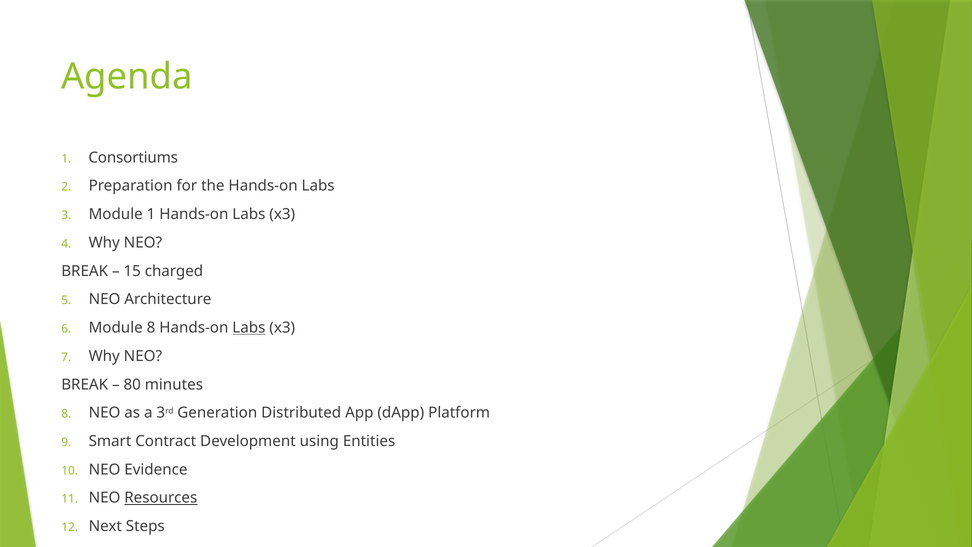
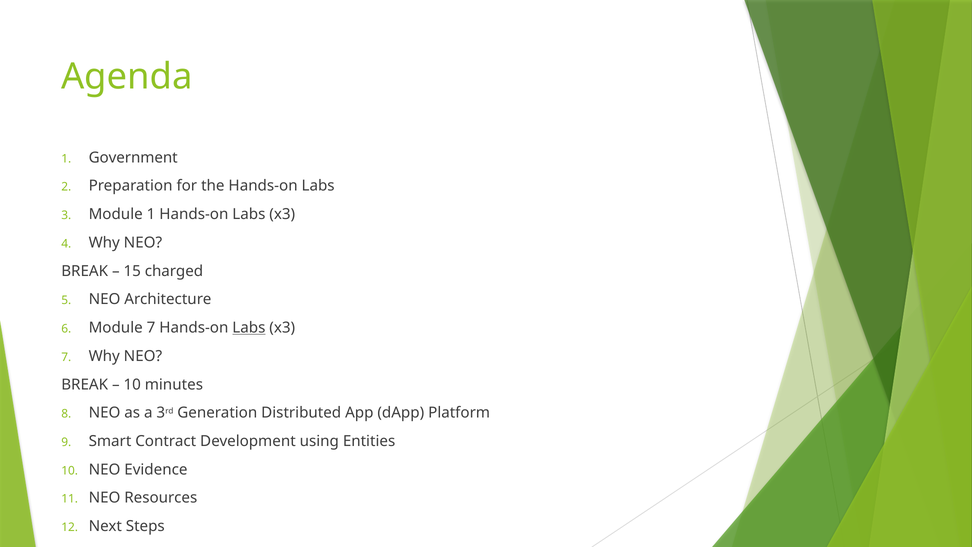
Consortiums: Consortiums -> Government
Module 8: 8 -> 7
80 at (132, 384): 80 -> 10
Resources underline: present -> none
